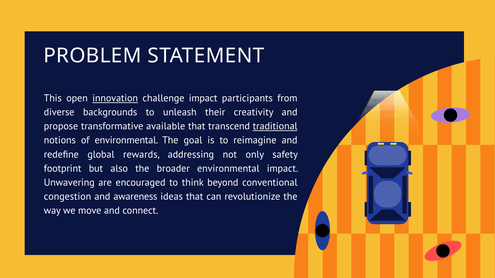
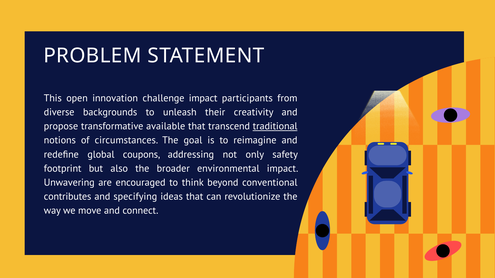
innovation underline: present -> none
of environmental: environmental -> circumstances
rewards: rewards -> coupons
congestion: congestion -> contributes
awareness: awareness -> specifying
